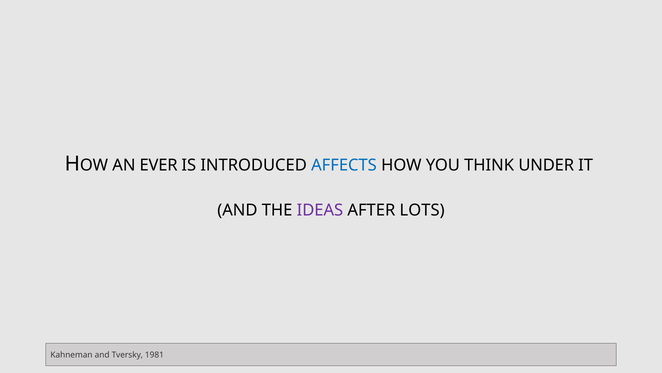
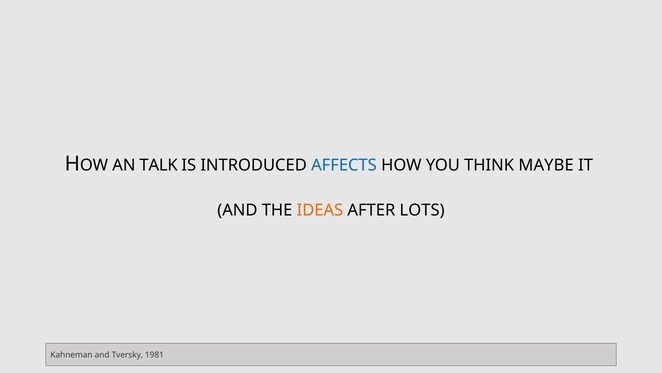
EVER: EVER -> TALK
UNDER: UNDER -> MAYBE
IDEAS colour: purple -> orange
